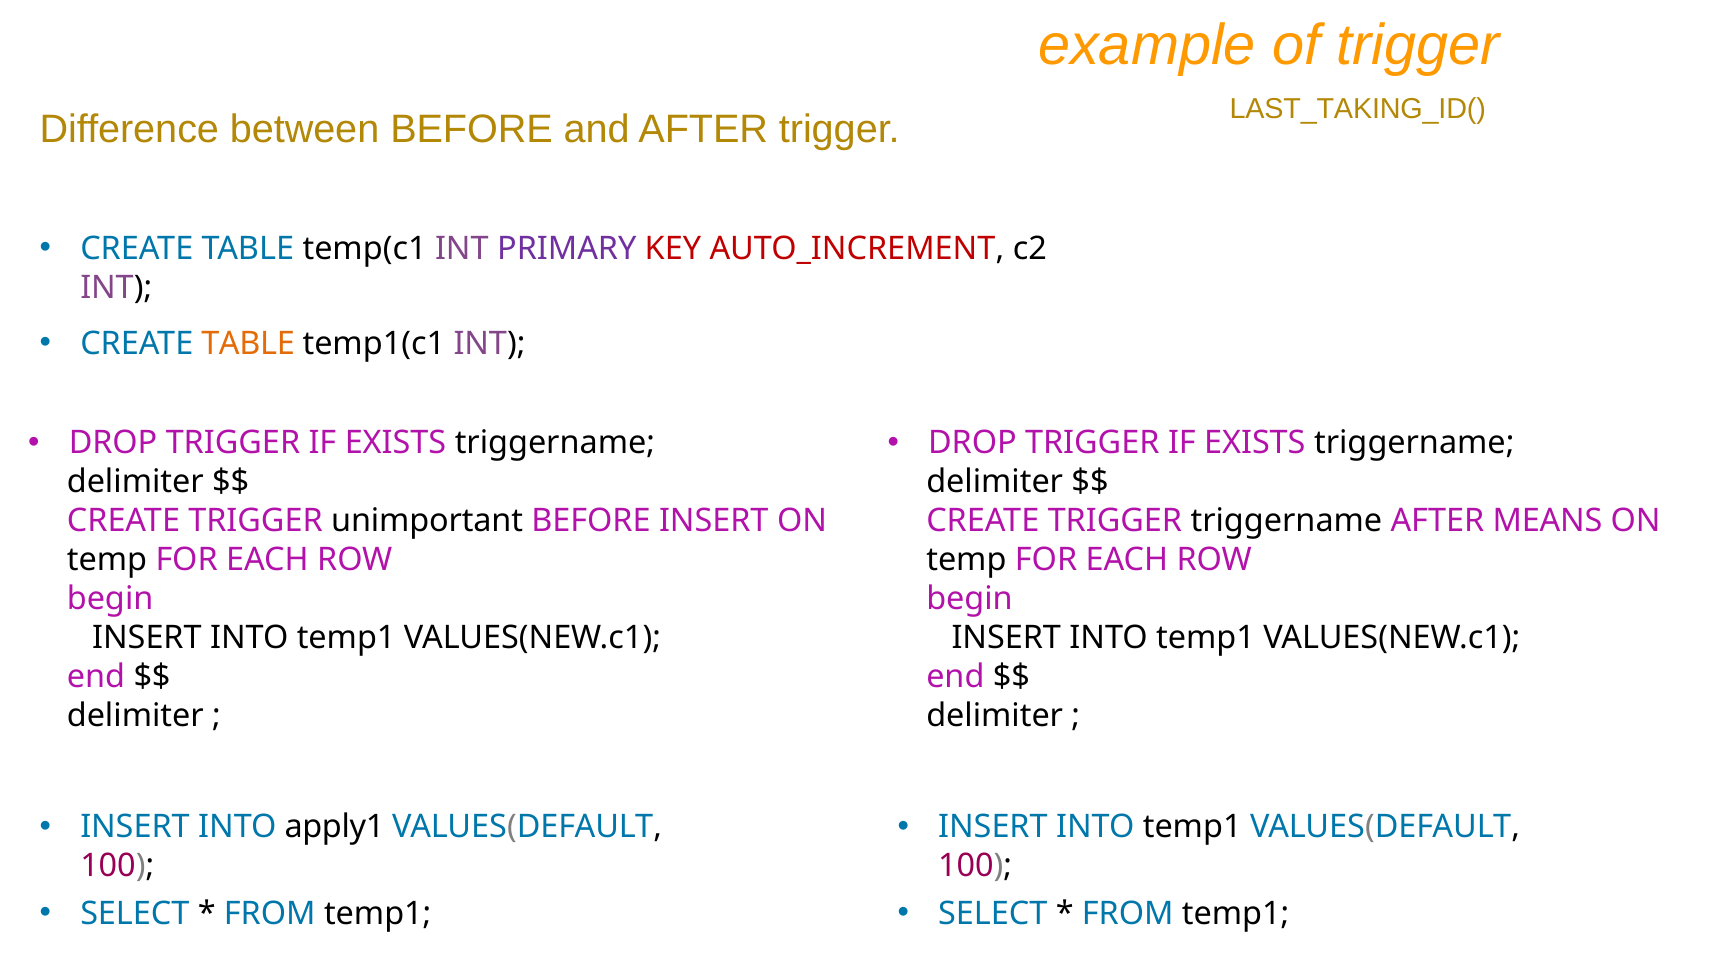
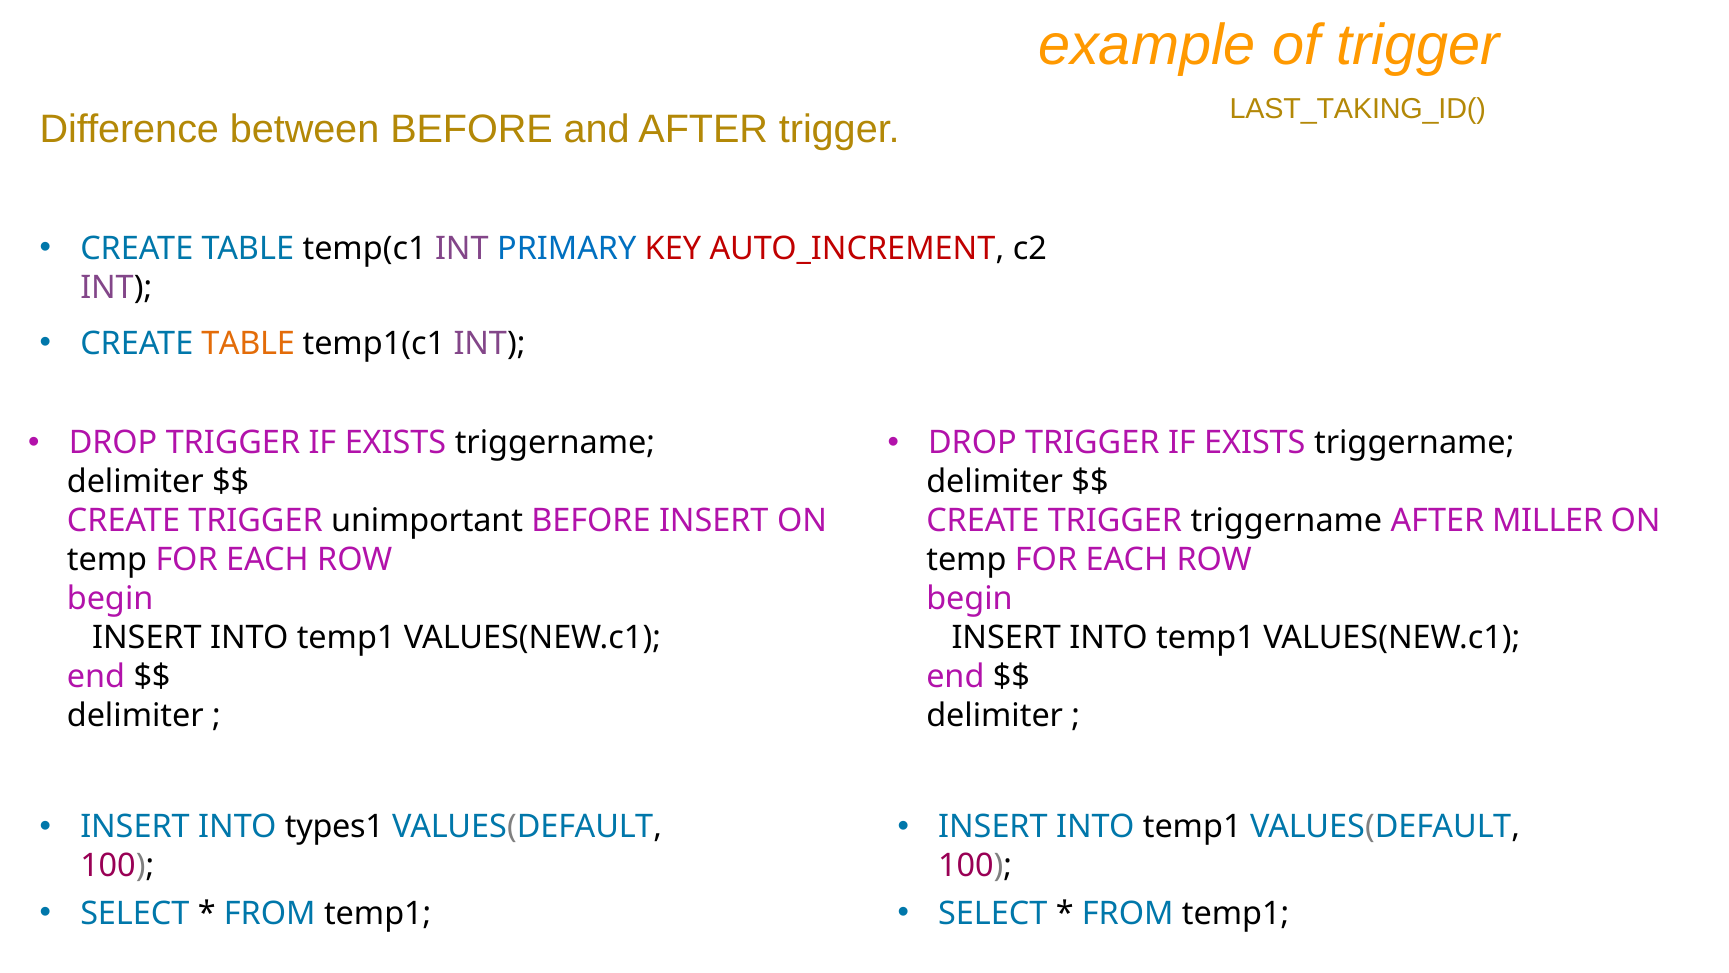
PRIMARY colour: purple -> blue
MEANS: MEANS -> MILLER
apply1: apply1 -> types1
